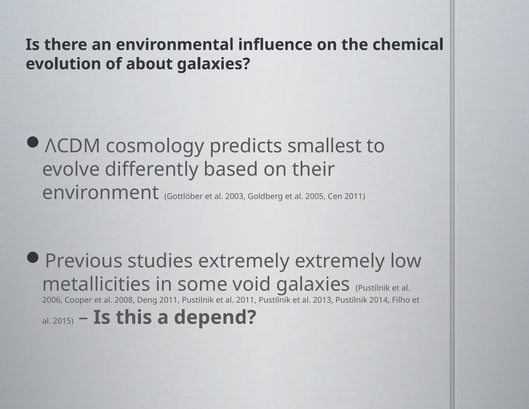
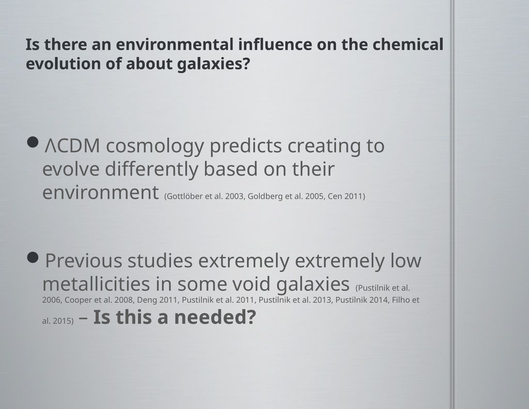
smallest: smallest -> creating
depend: depend -> needed
